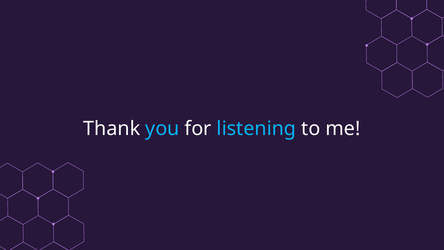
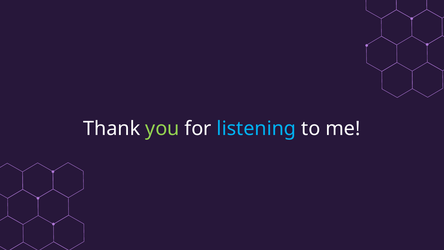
you colour: light blue -> light green
